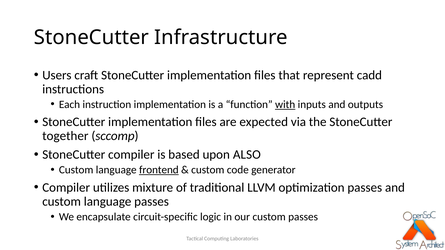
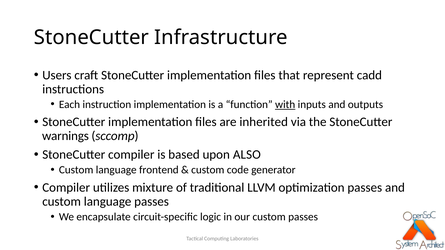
expected: expected -> inherited
together: together -> warnings
frontend underline: present -> none
